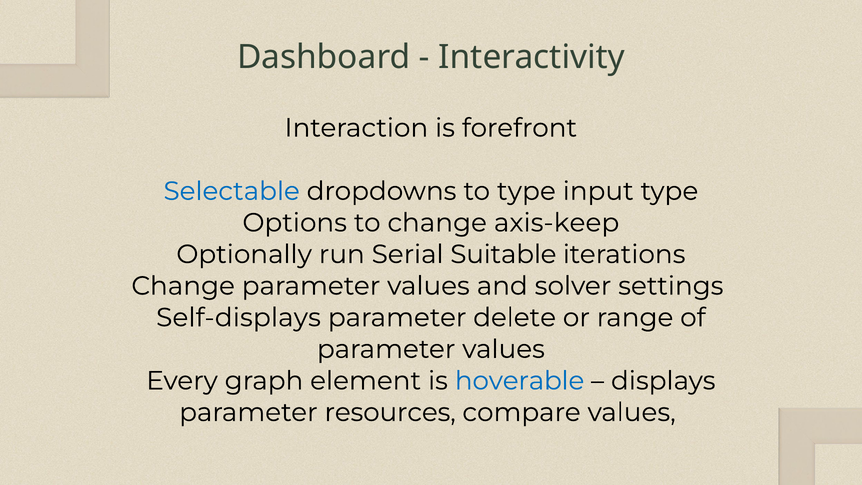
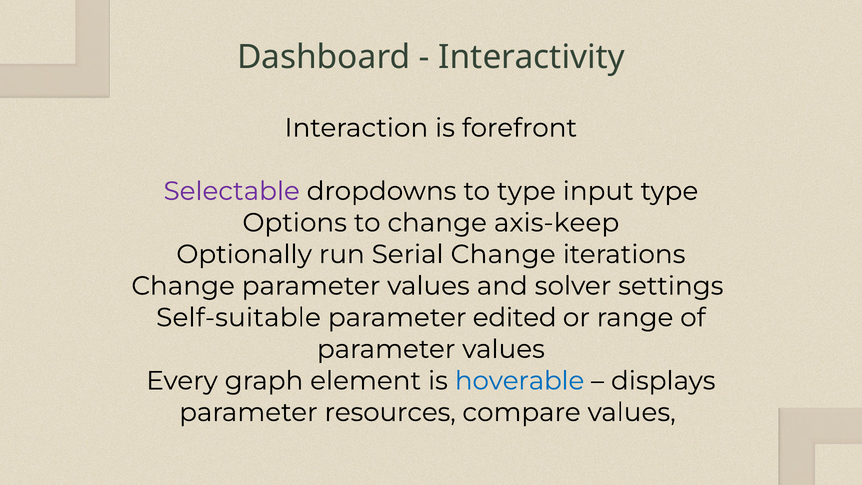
Selectable colour: blue -> purple
Serial Suitable: Suitable -> Change
Self-displays: Self-displays -> Self-suitable
delete: delete -> edited
